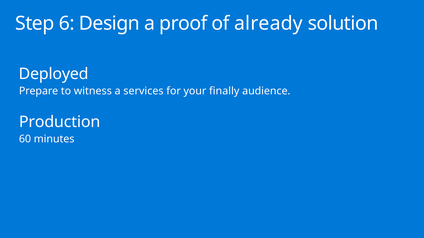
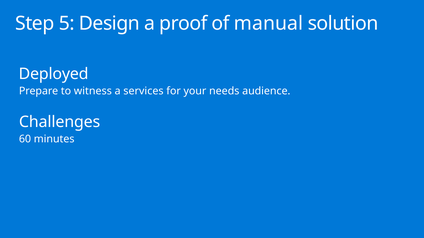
6: 6 -> 5
already: already -> manual
finally: finally -> needs
Production: Production -> Challenges
